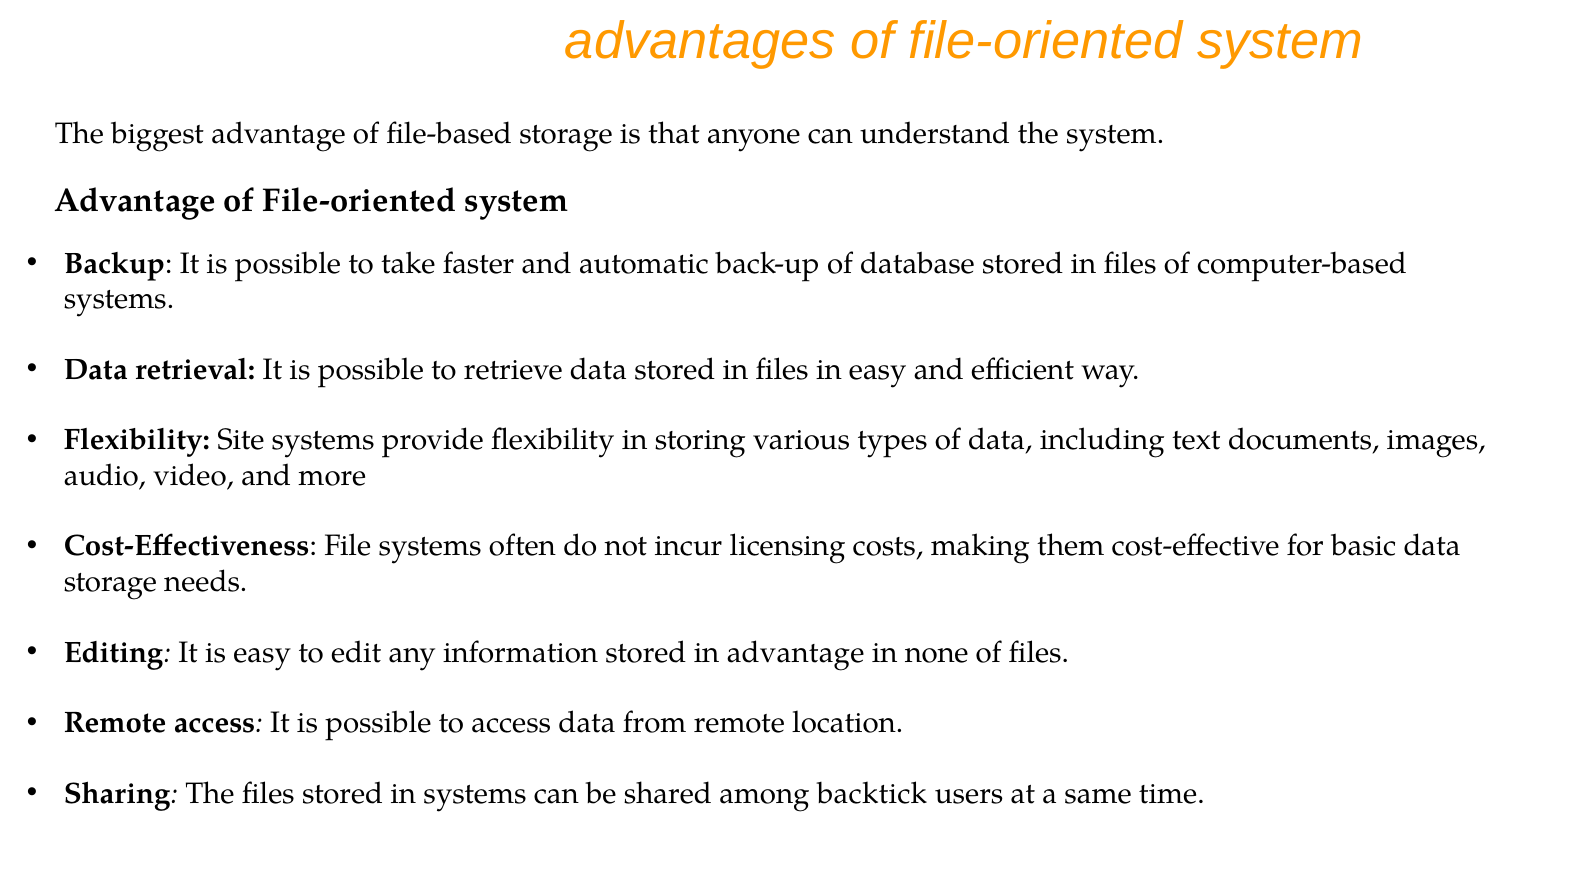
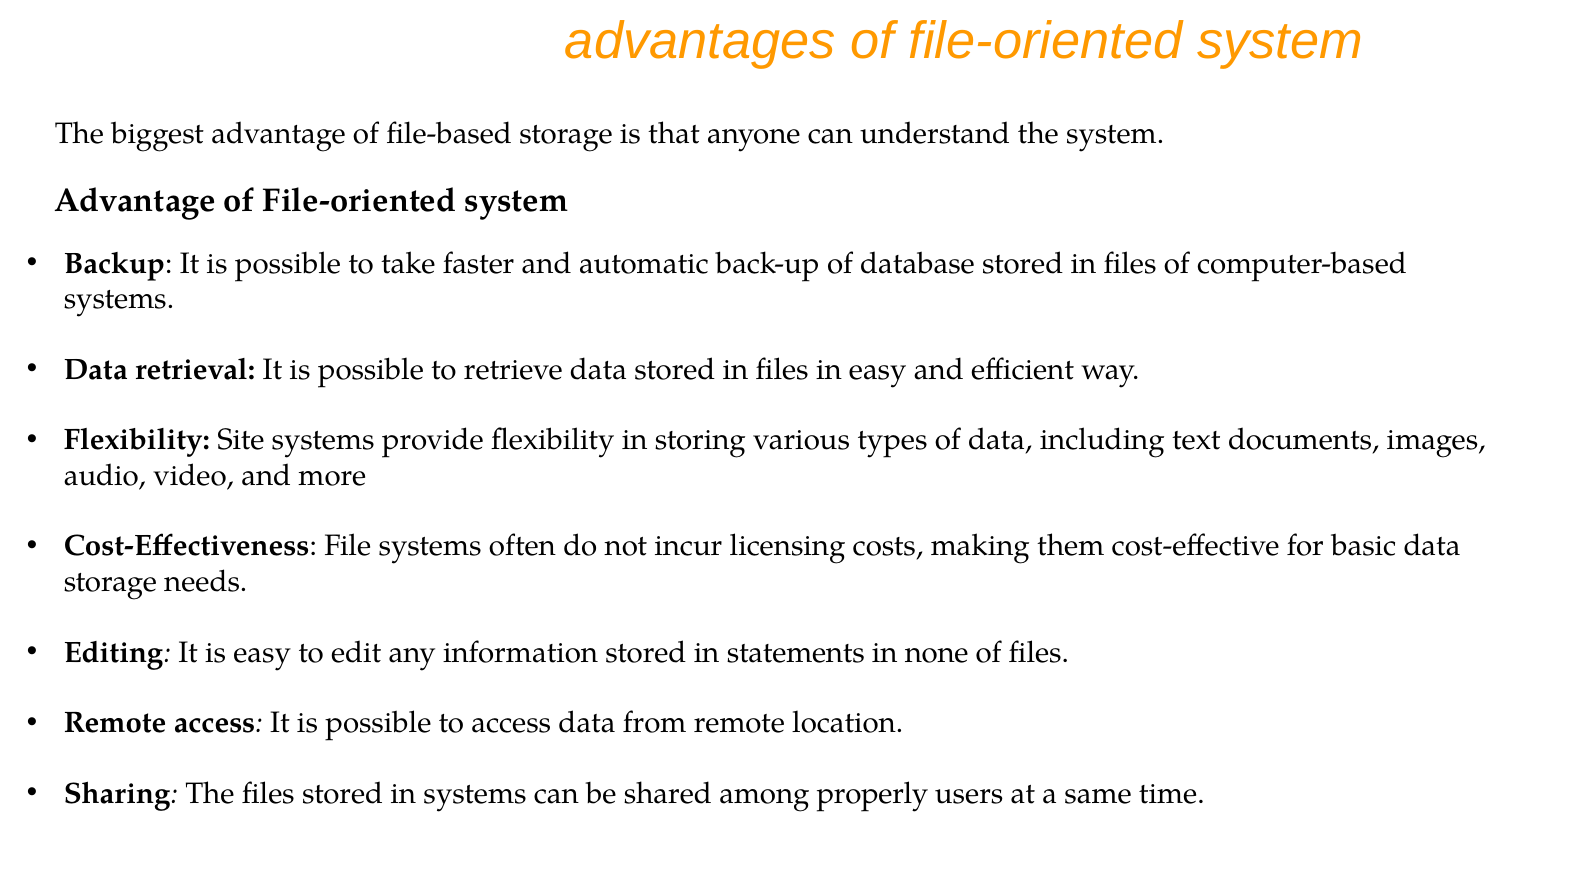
in advantage: advantage -> statements
backtick: backtick -> properly
